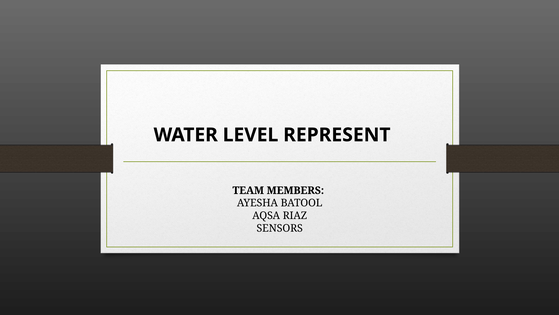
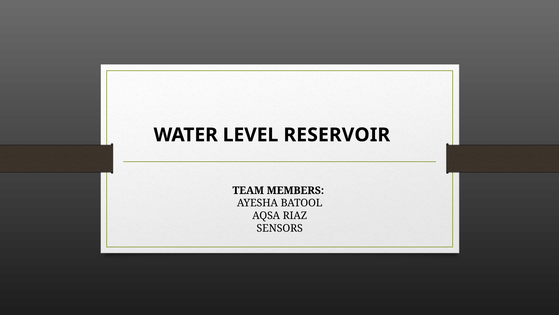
REPRESENT: REPRESENT -> RESERVOIR
